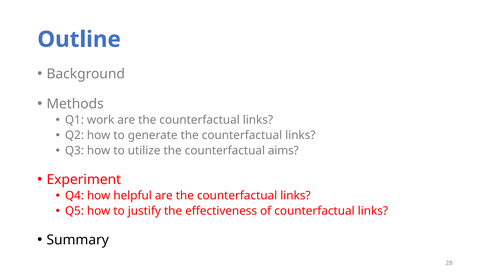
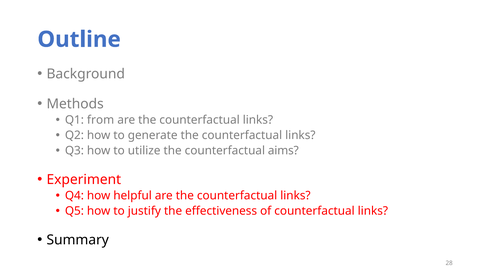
work: work -> from
